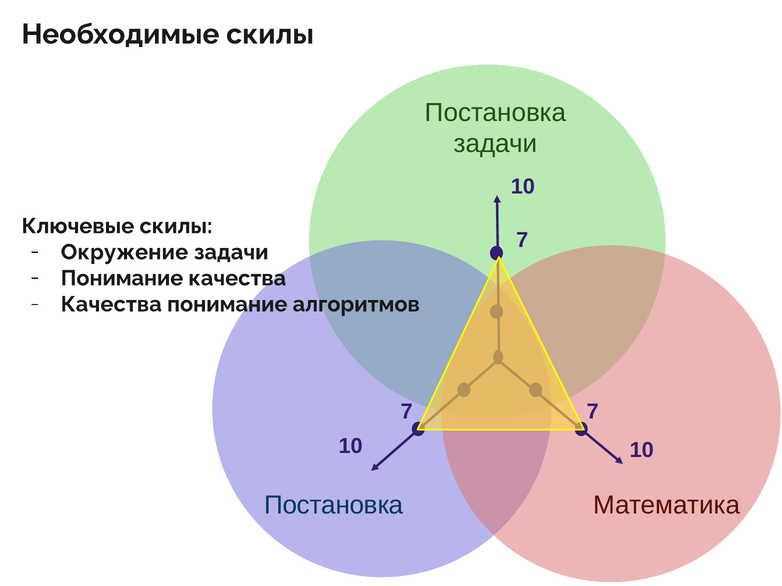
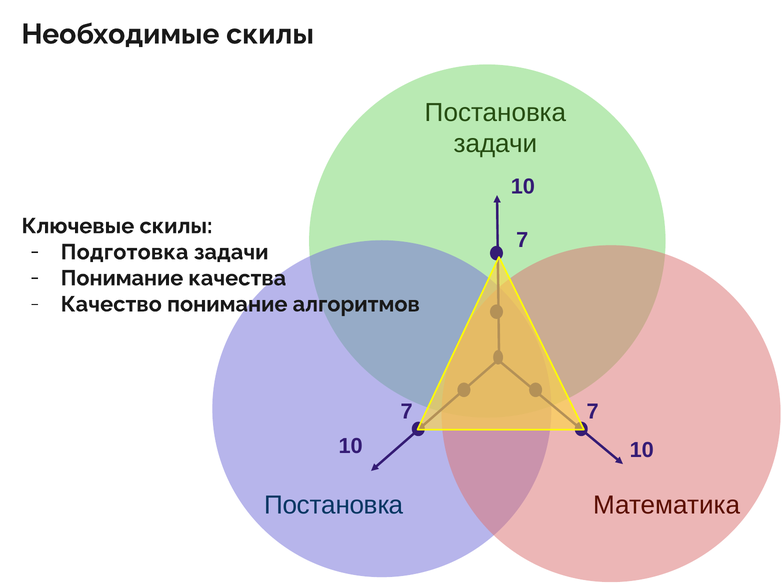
Окружение: Окружение -> Подготовка
Качества at (111, 304): Качества -> Качество
